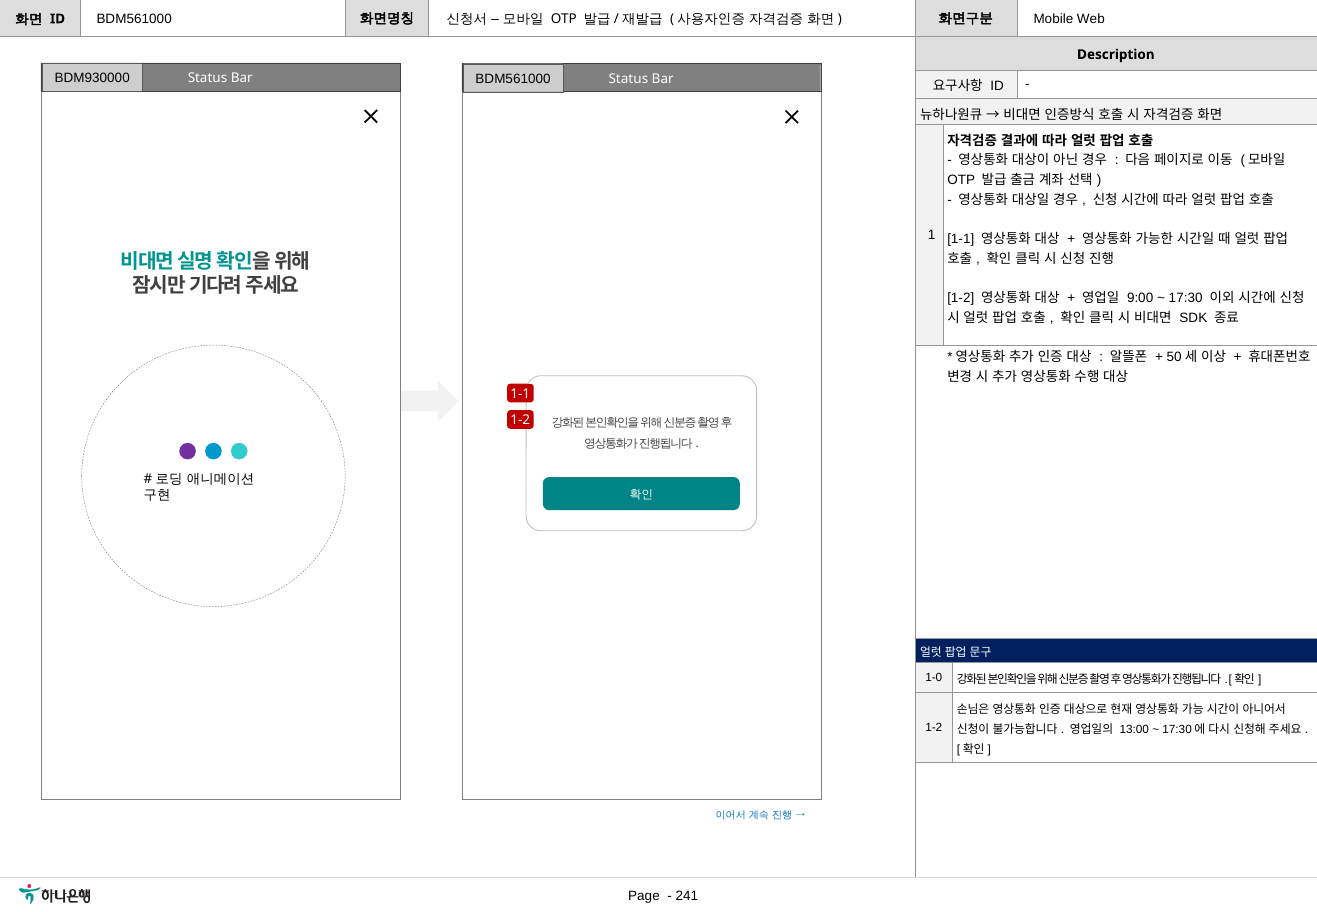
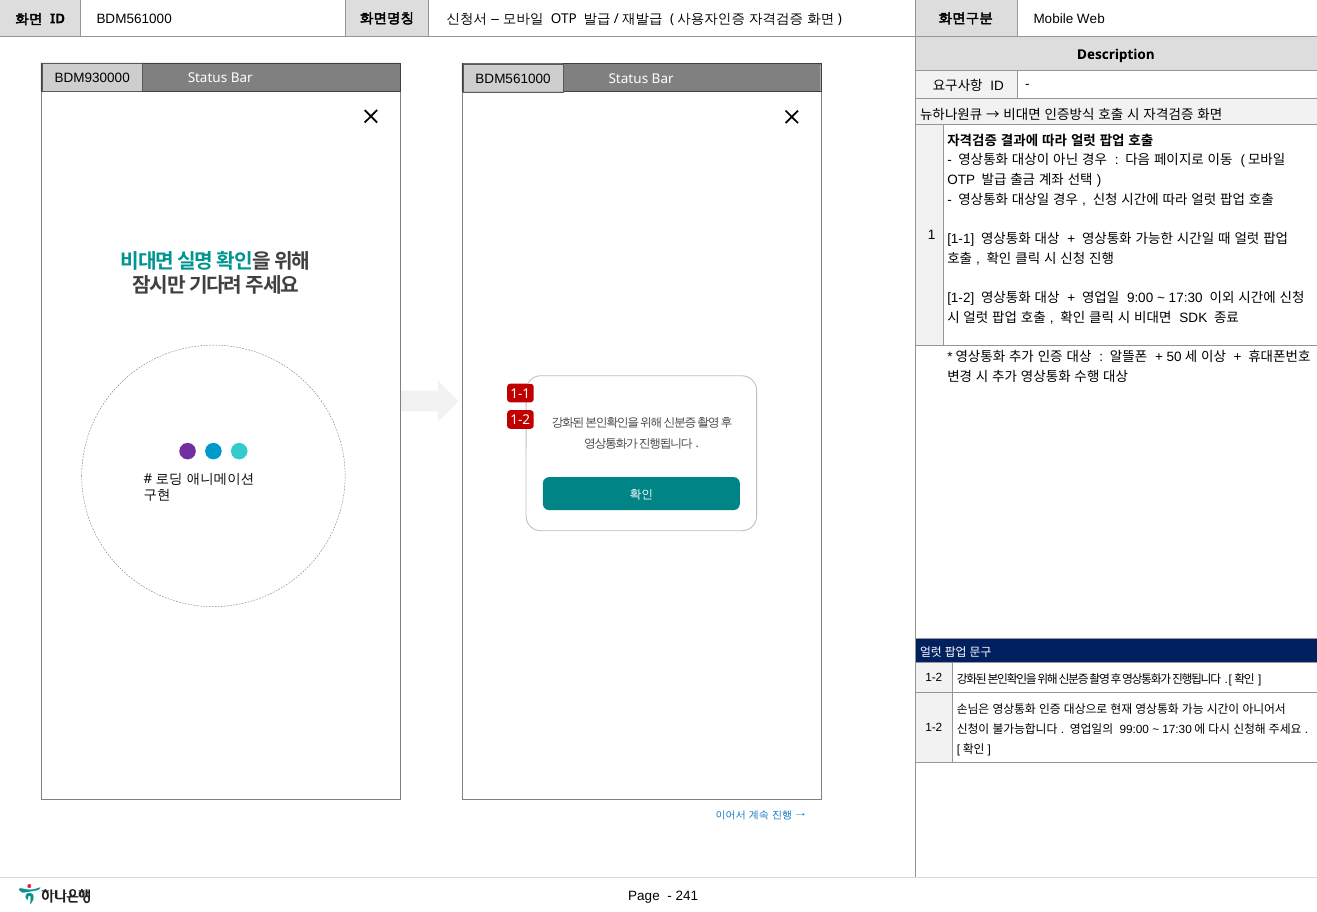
1-0 at (934, 677): 1-0 -> 1-2
13:00: 13:00 -> 99:00
